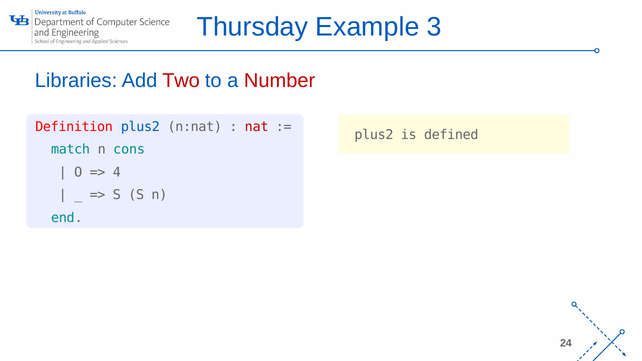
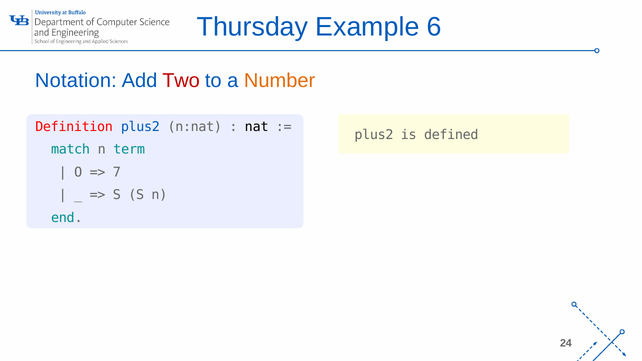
3: 3 -> 6
Libraries: Libraries -> Notation
Number colour: red -> orange
nat colour: red -> black
cons: cons -> term
4: 4 -> 7
